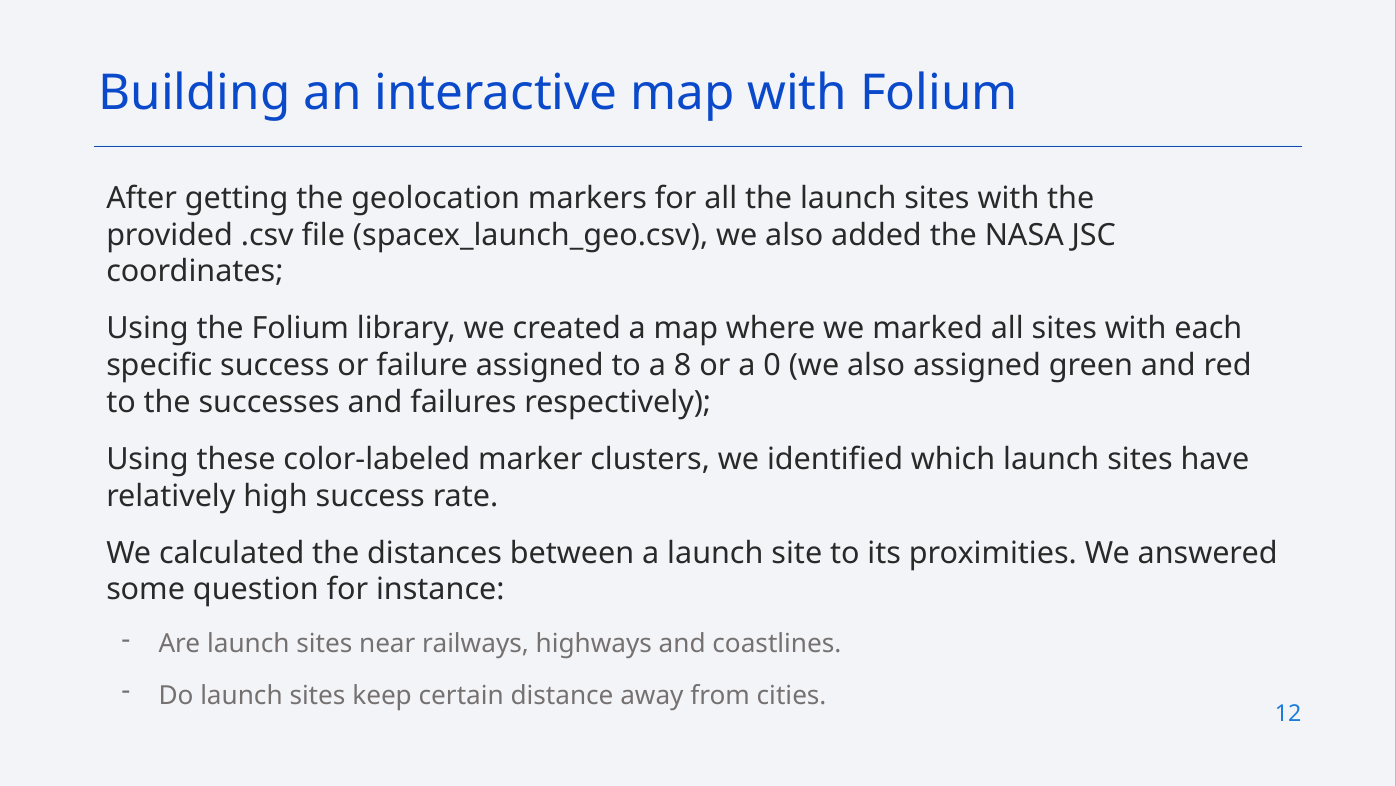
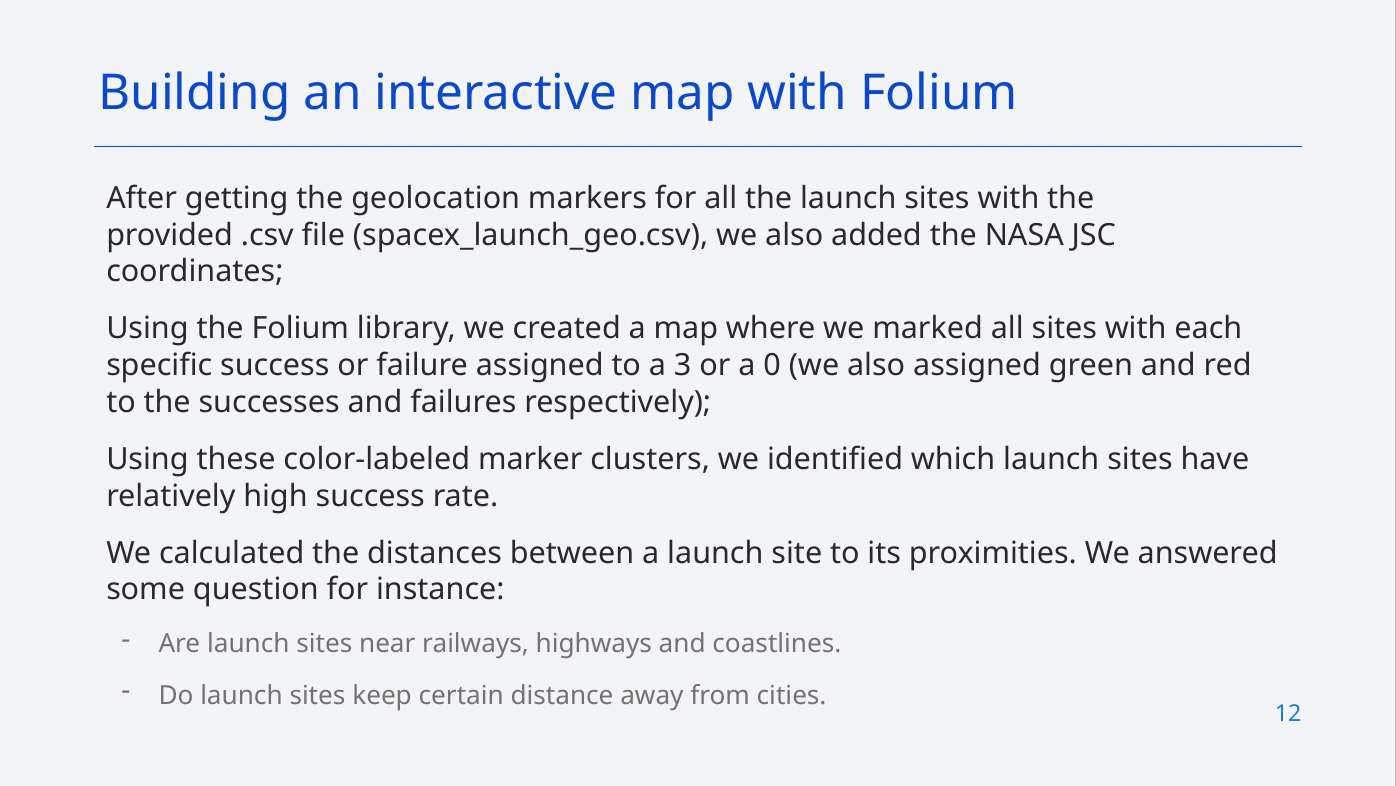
8: 8 -> 3
